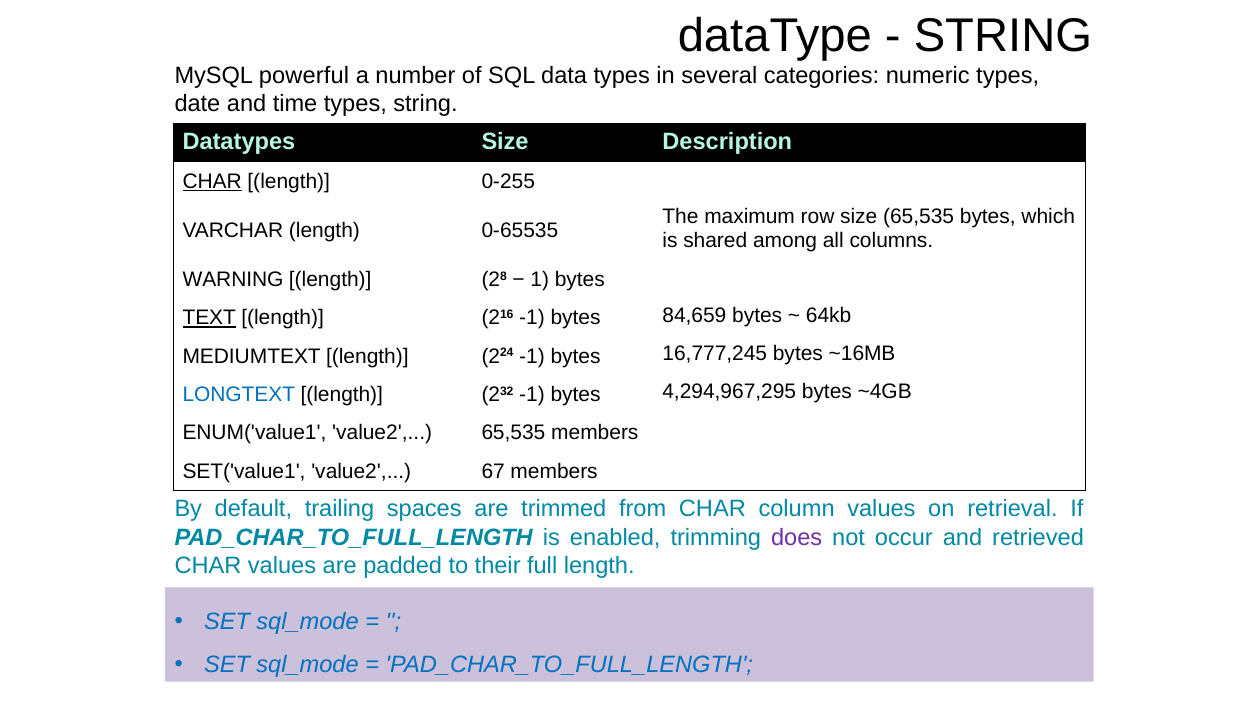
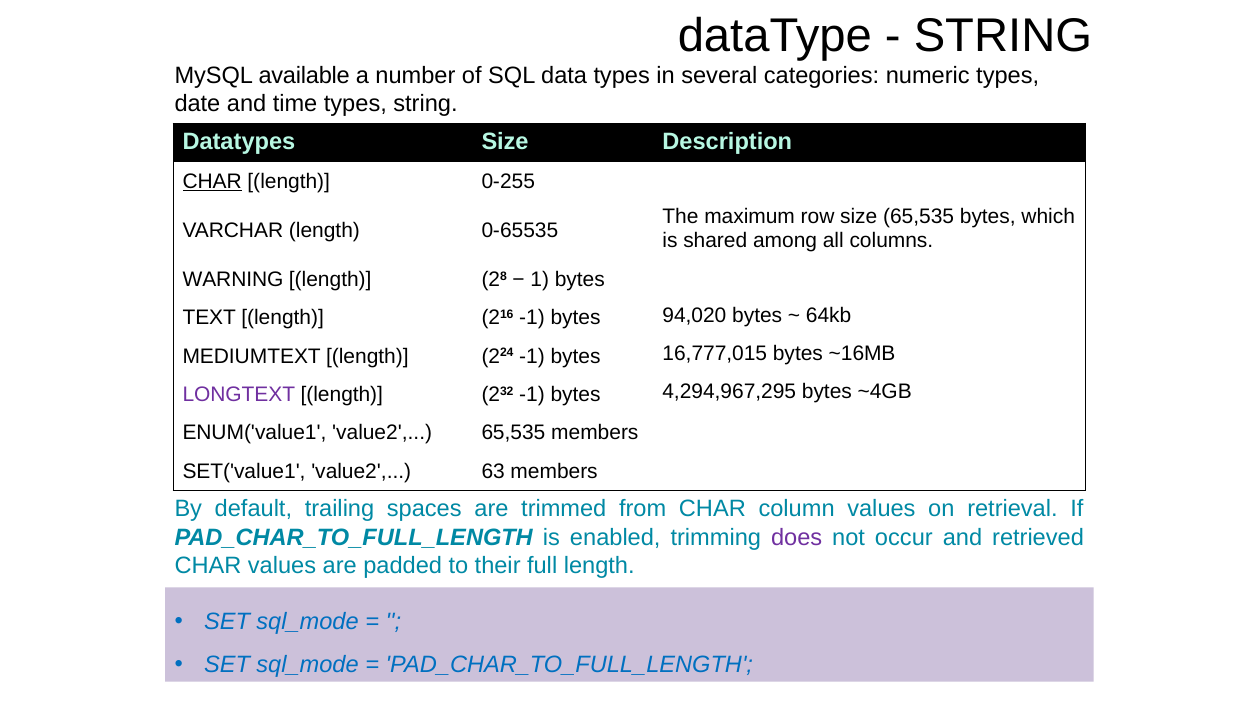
powerful: powerful -> available
TEXT underline: present -> none
84,659: 84,659 -> 94,020
16,777,245: 16,777,245 -> 16,777,015
LONGTEXT colour: blue -> purple
67: 67 -> 63
